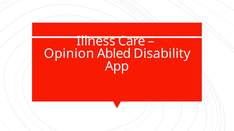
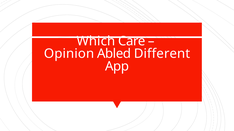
Illness: Illness -> Which
Disability: Disability -> Different
